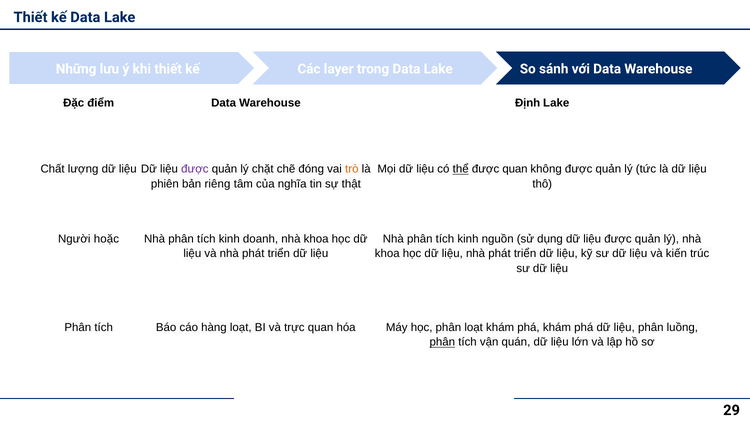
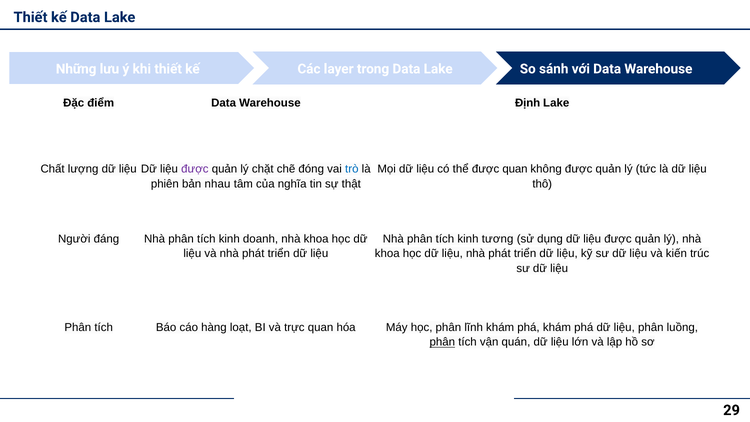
trò colour: orange -> blue
thể underline: present -> none
riêng: riêng -> nhau
hoặc: hoặc -> đáng
nguồn: nguồn -> tương
phân loạt: loạt -> lĩnh
